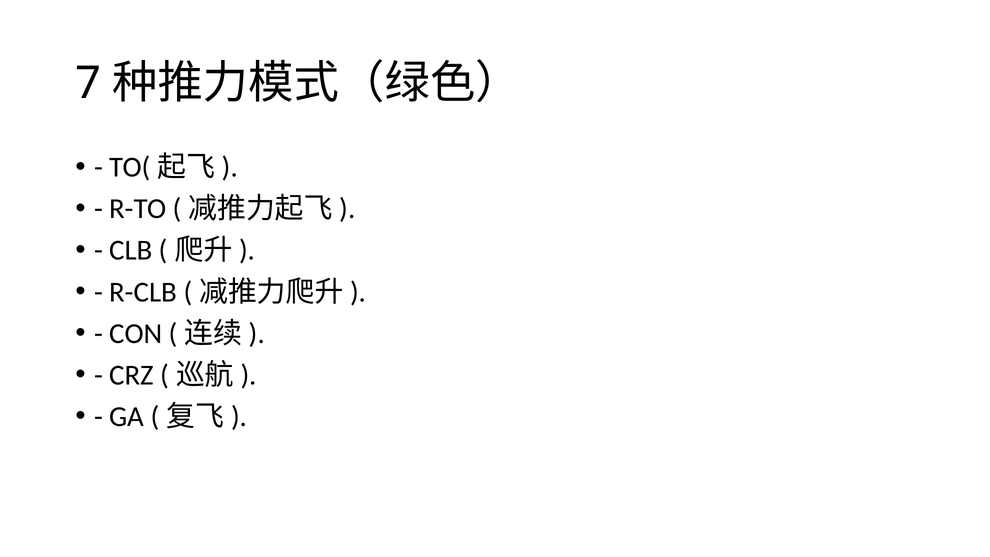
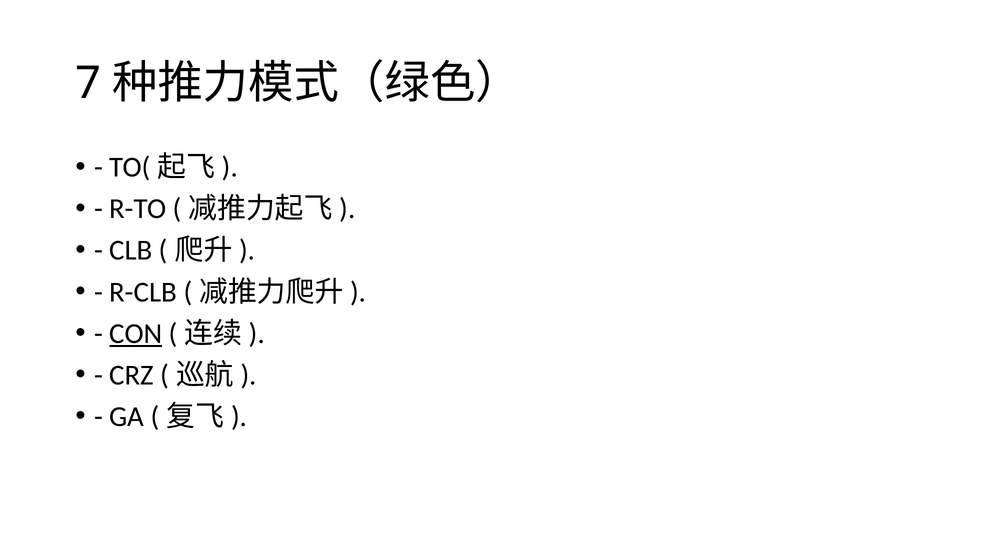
CON underline: none -> present
